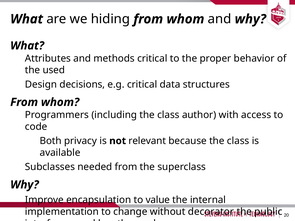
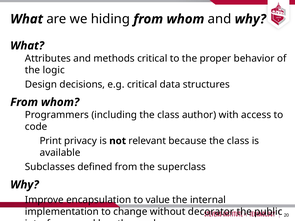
the used: used -> logic
Both: Both -> Print
needed: needed -> defined
